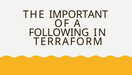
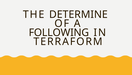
IMPORTANT: IMPORTANT -> DETERMINE
